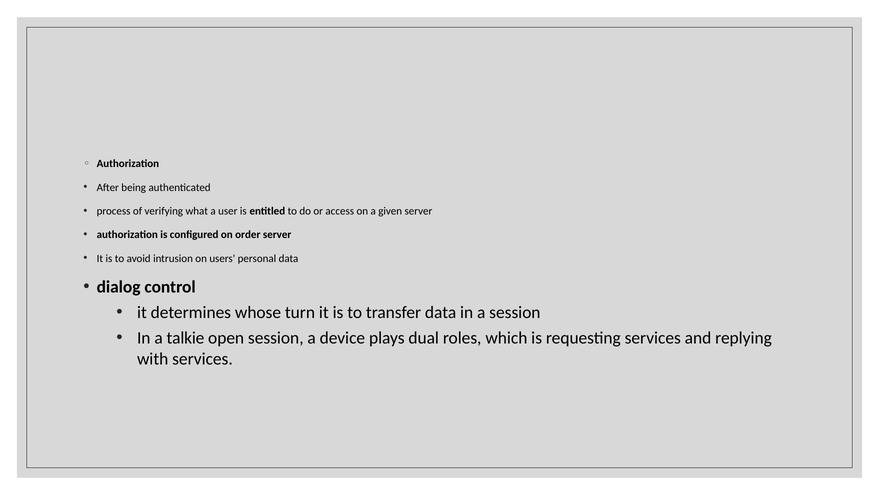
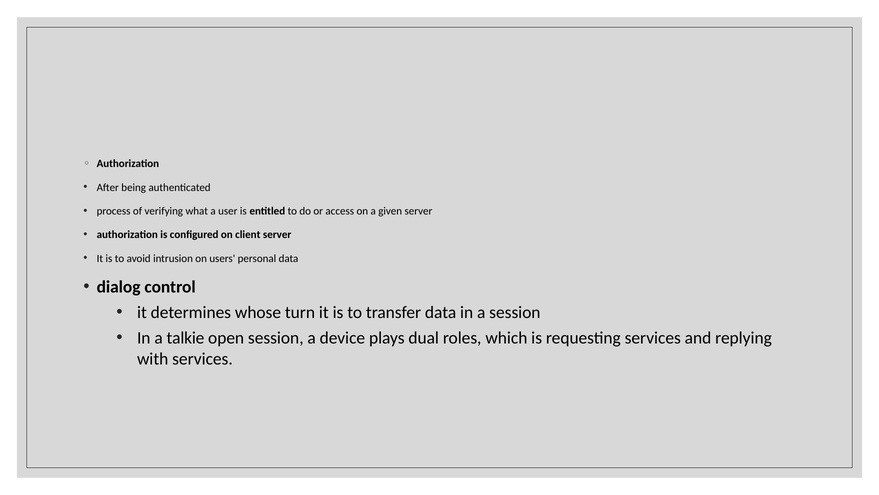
order: order -> client
